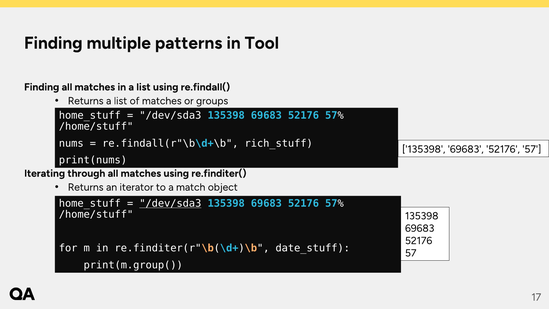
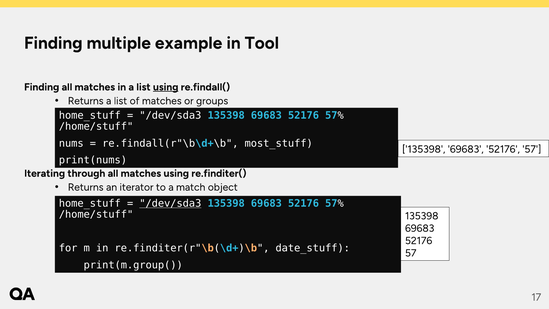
patterns: patterns -> example
using at (166, 87) underline: none -> present
rich_stuff: rich_stuff -> most_stuff
